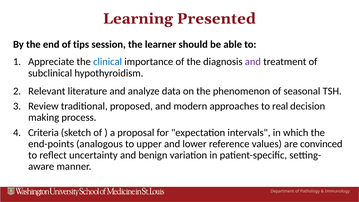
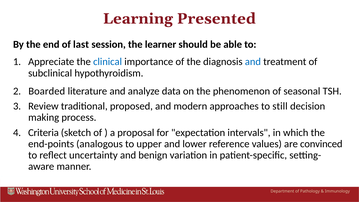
tips: tips -> last
and at (253, 62) colour: purple -> blue
Relevant: Relevant -> Boarded
real: real -> still
